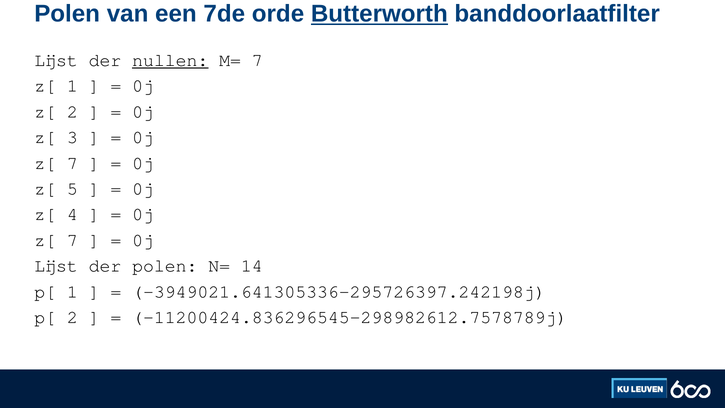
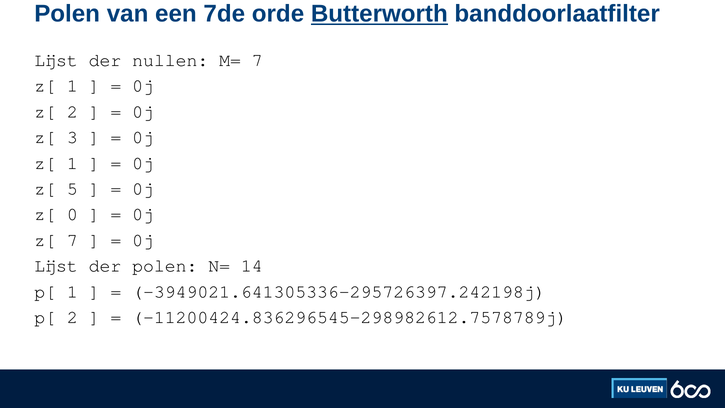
nullen underline: present -> none
7 at (72, 163): 7 -> 1
4: 4 -> 0
